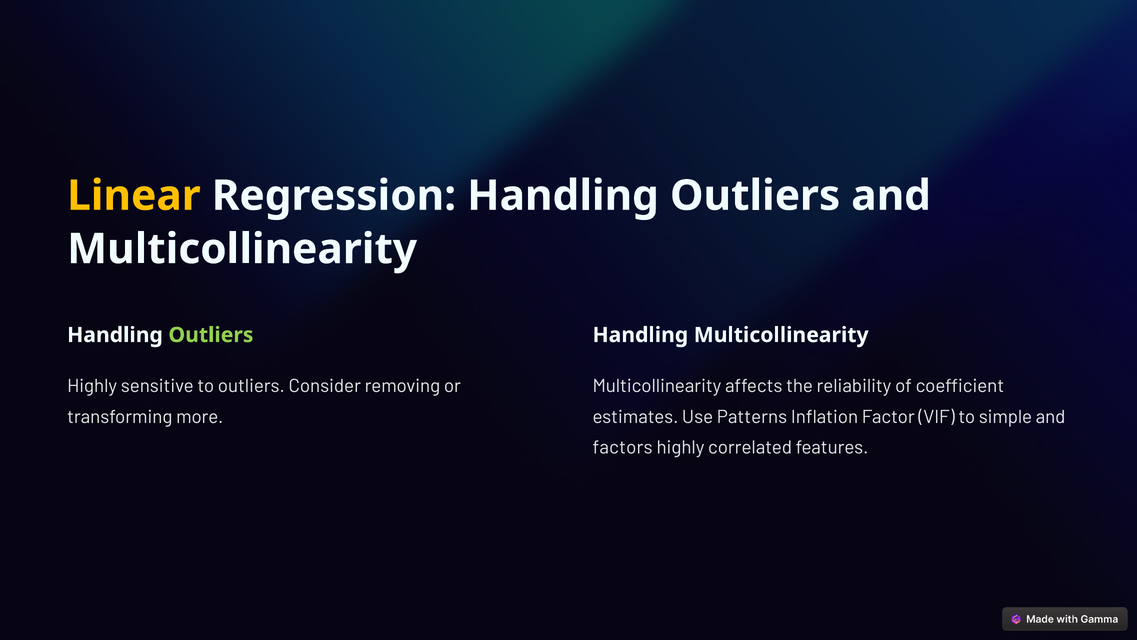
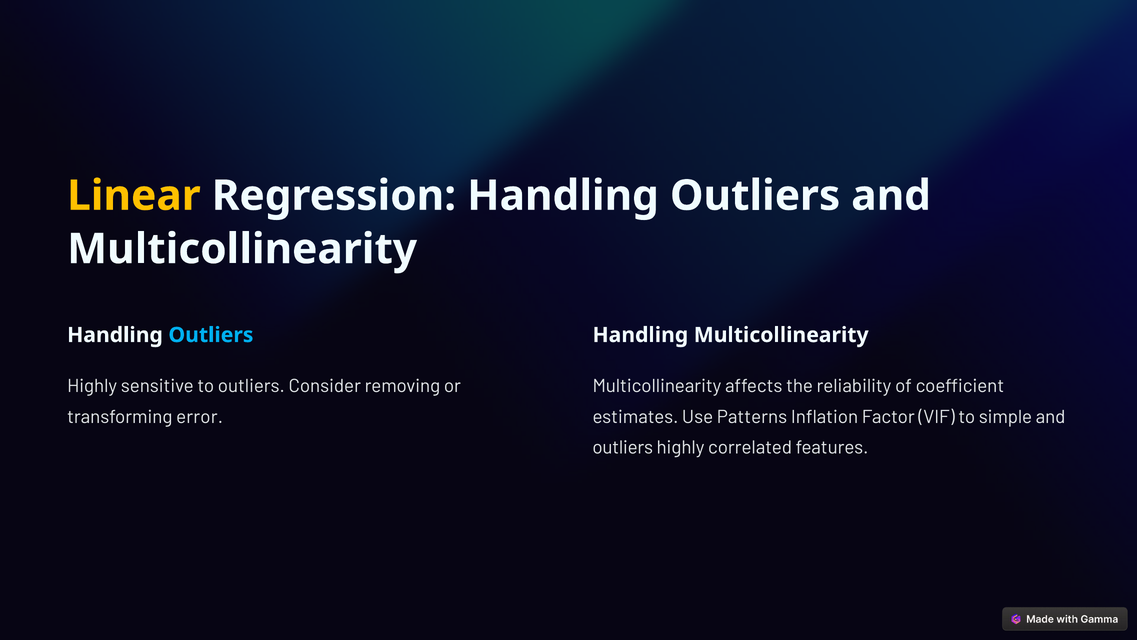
Outliers at (211, 335) colour: light green -> light blue
more: more -> error
factors at (623, 447): factors -> outliers
